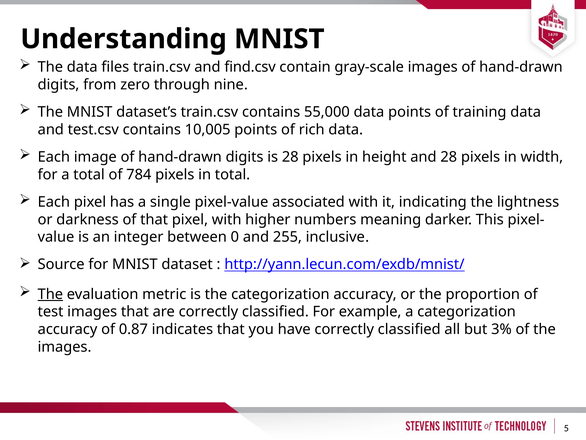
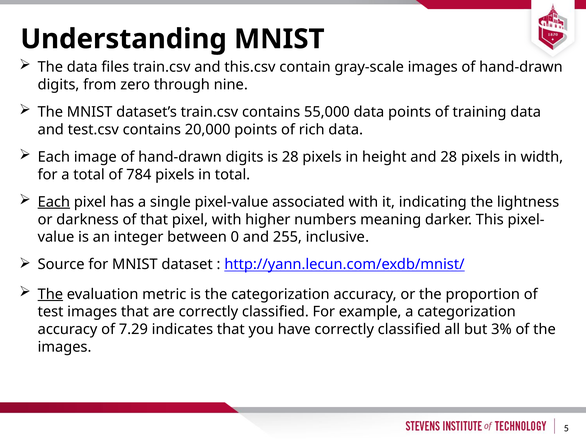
find.csv: find.csv -> this.csv
10,005: 10,005 -> 20,000
Each at (54, 202) underline: none -> present
0.87: 0.87 -> 7.29
